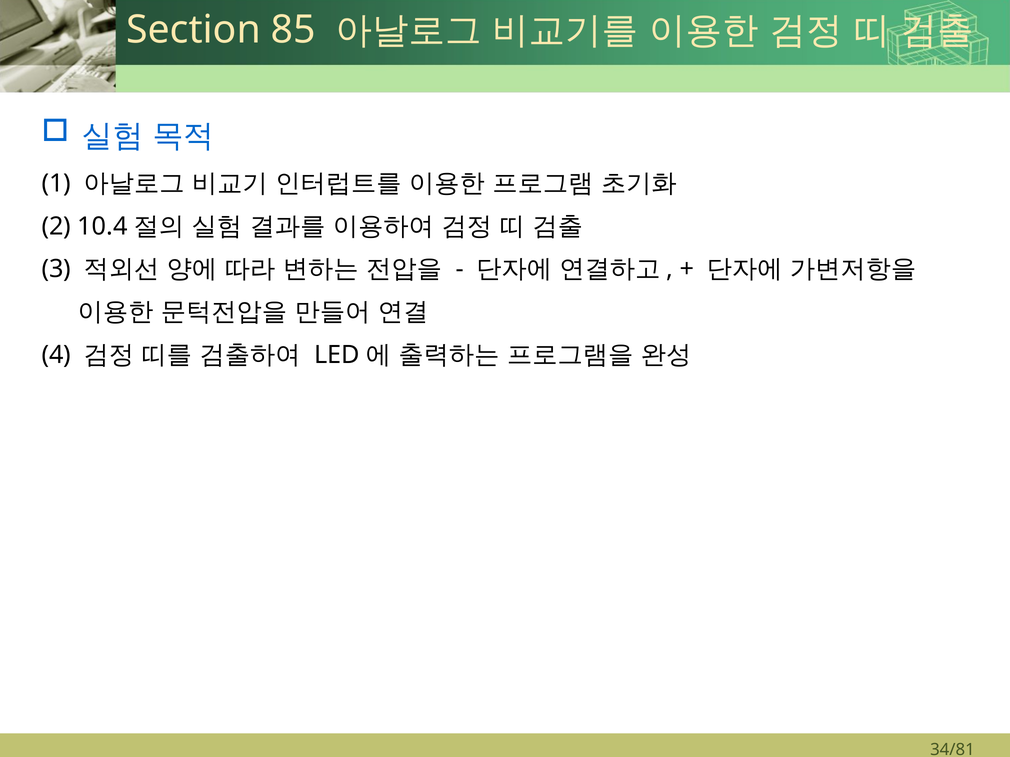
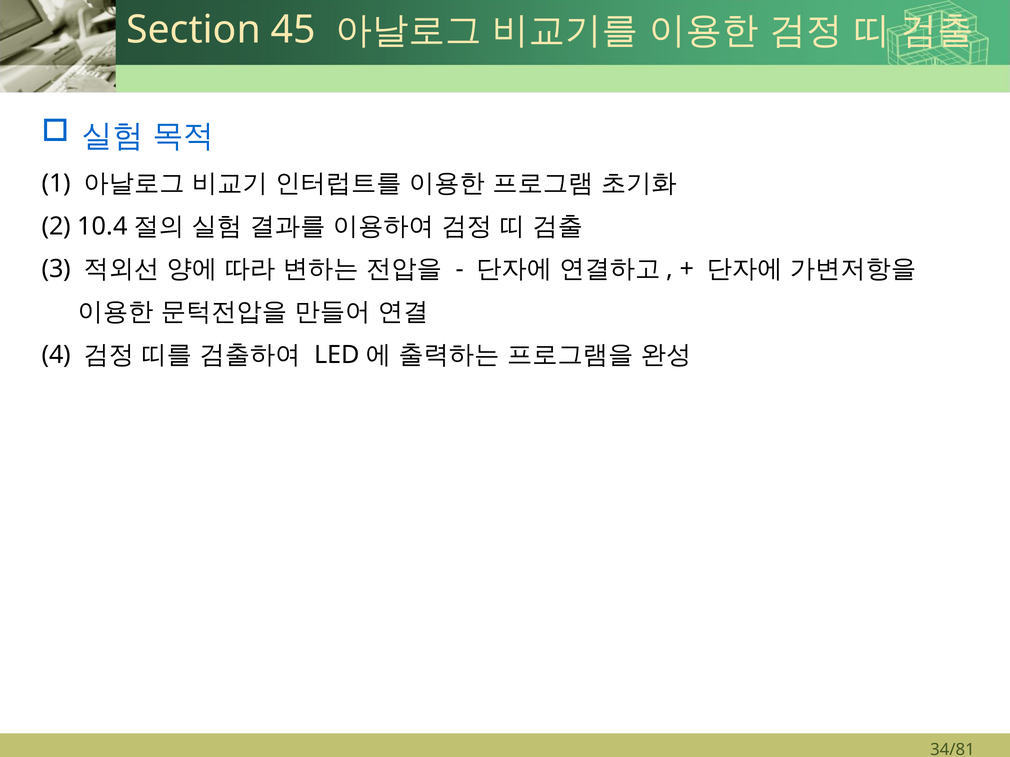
85: 85 -> 45
